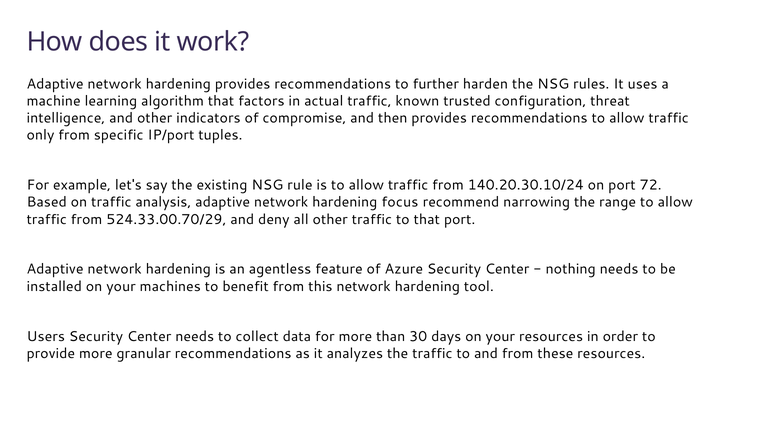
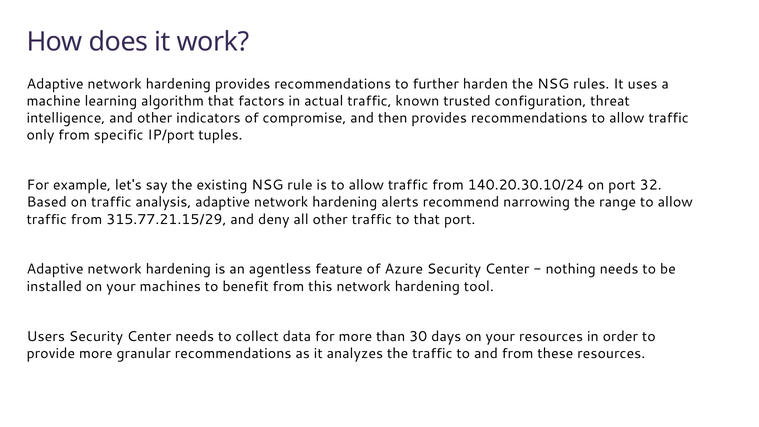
72: 72 -> 32
focus: focus -> alerts
524.33.00.70/29: 524.33.00.70/29 -> 315.77.21.15/29
